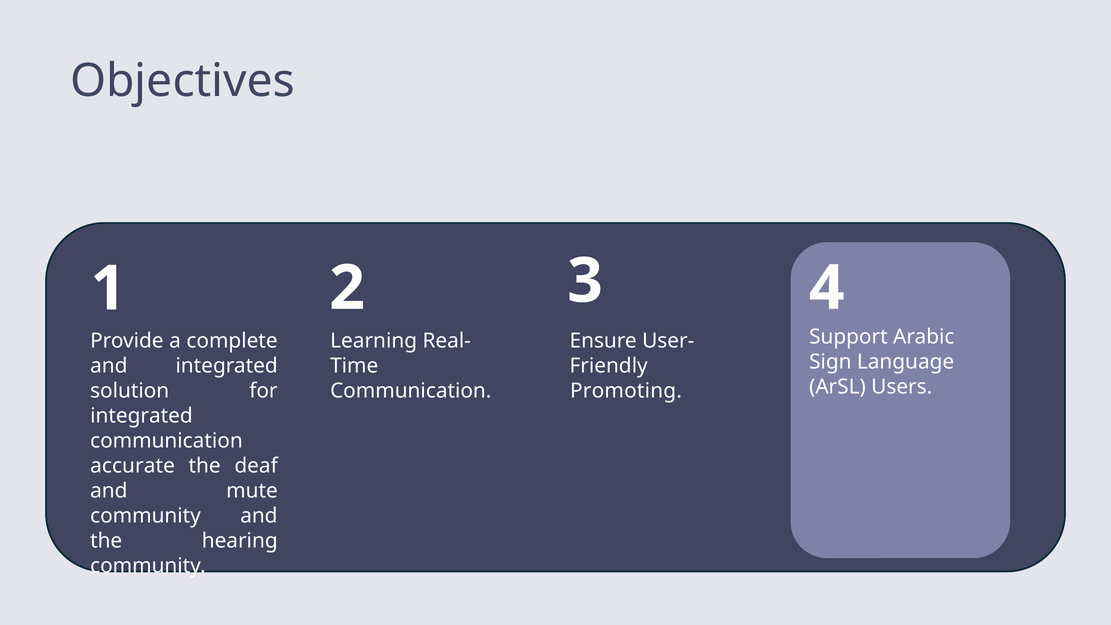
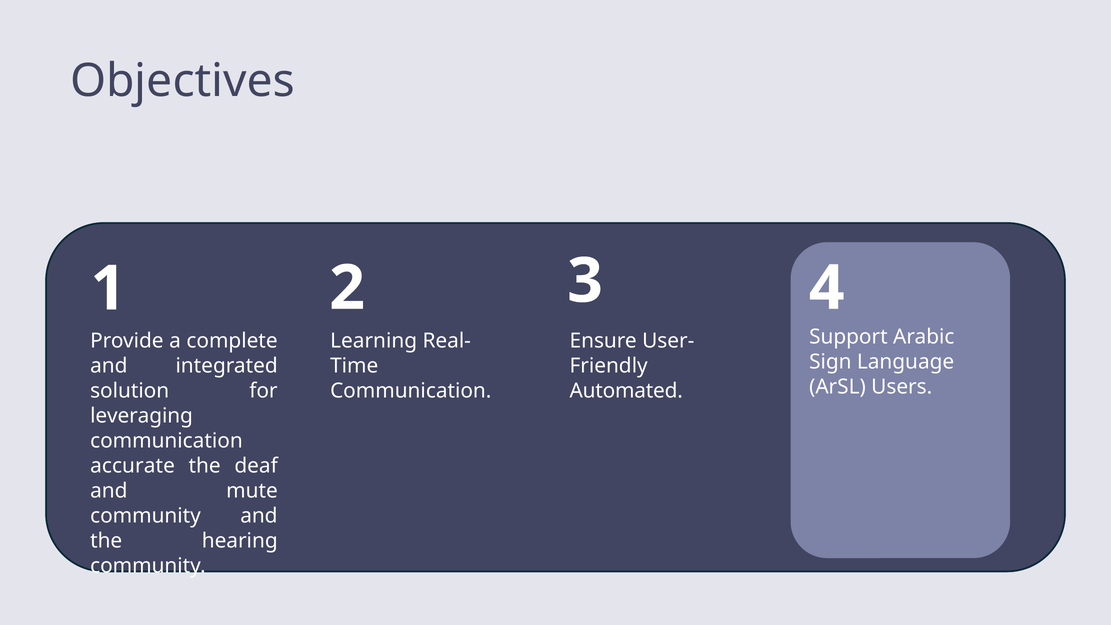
Promoting: Promoting -> Automated
integrated at (141, 416): integrated -> leveraging
